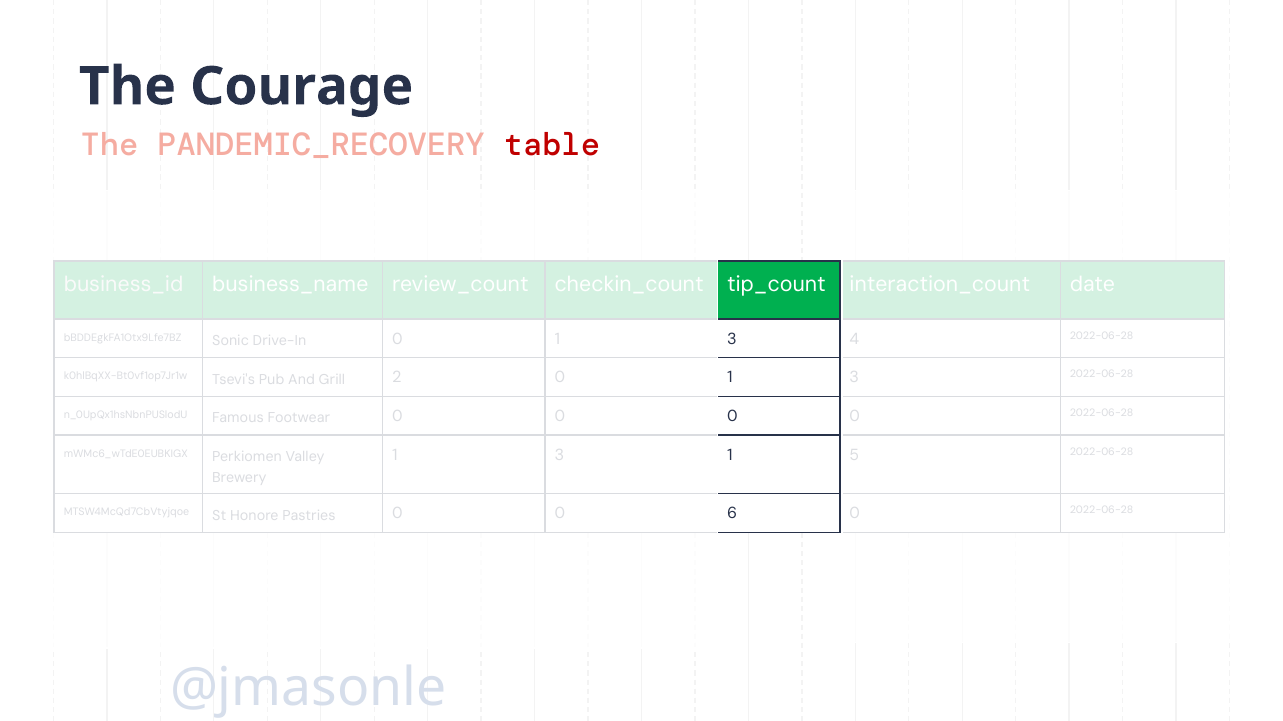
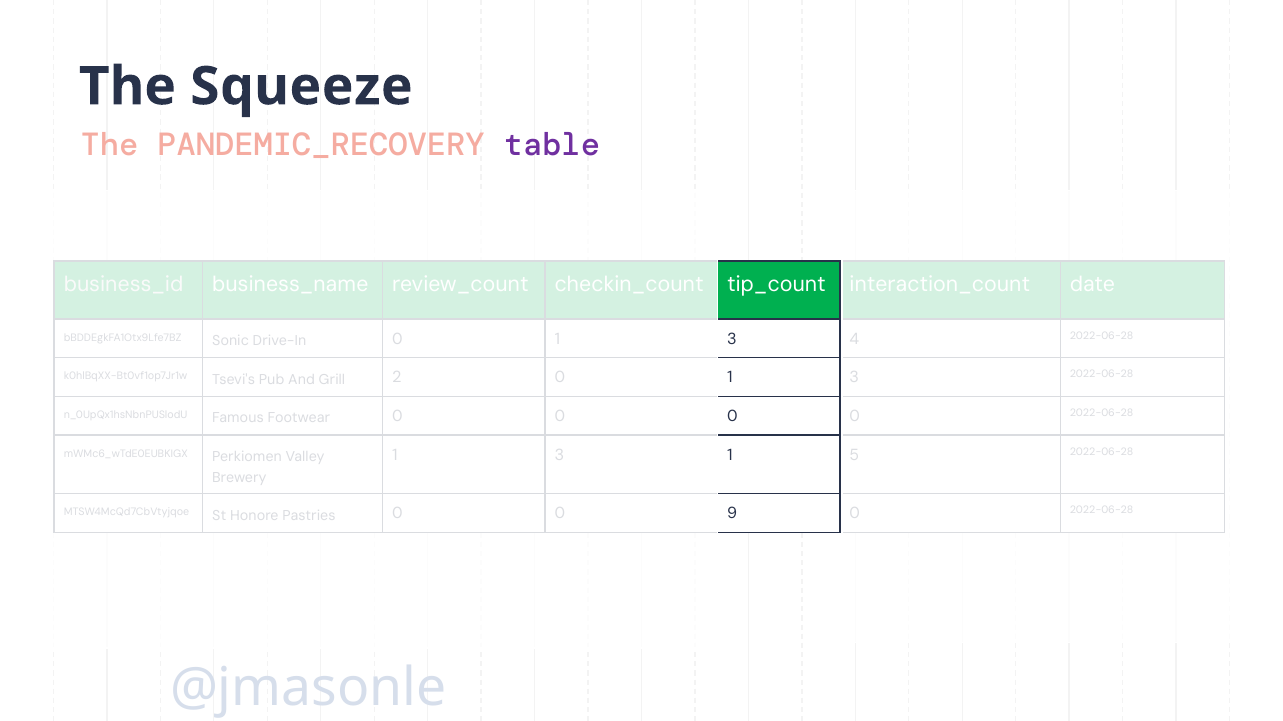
Courage: Courage -> Squeeze
table colour: red -> purple
6: 6 -> 9
